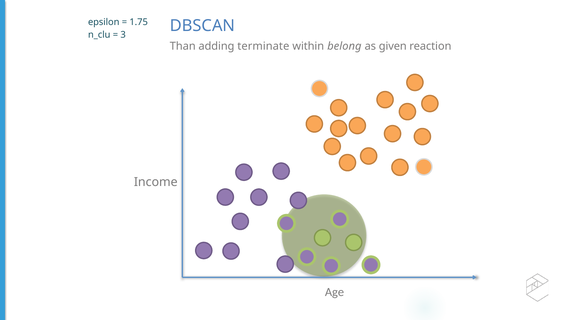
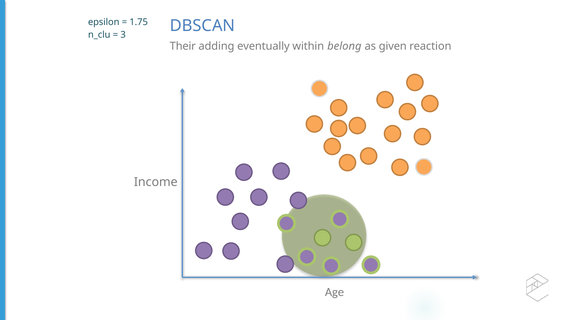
Than: Than -> Their
terminate: terminate -> eventually
